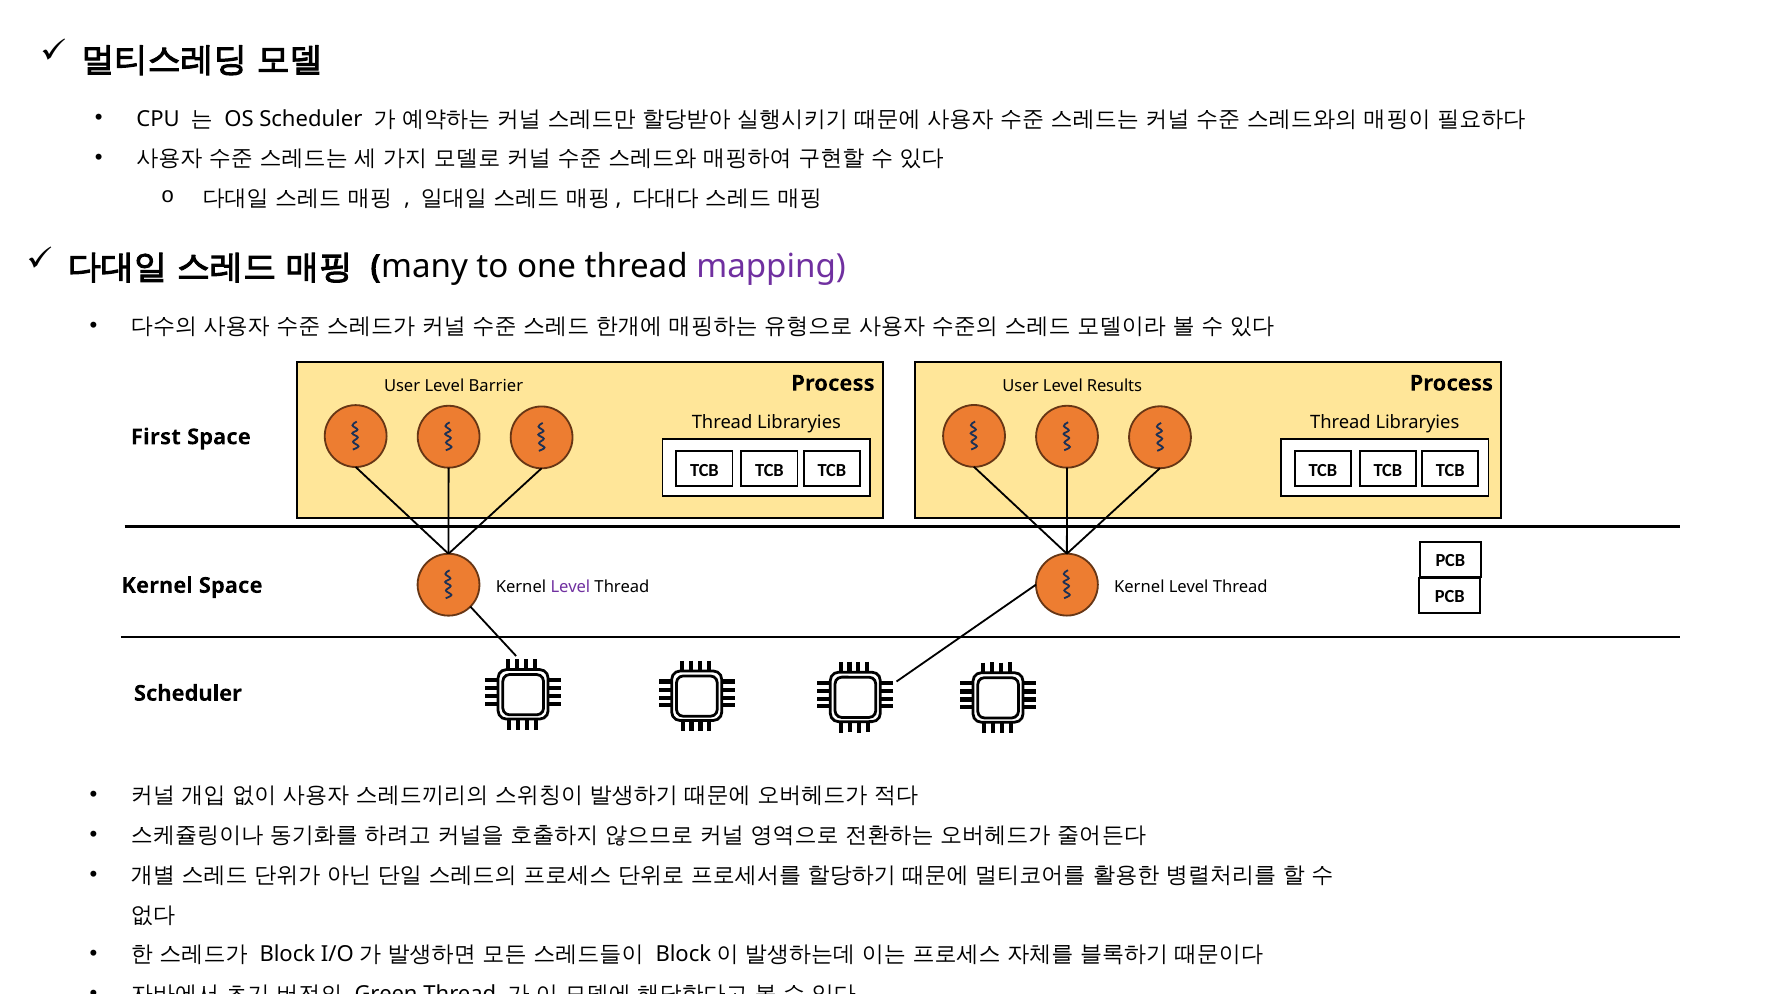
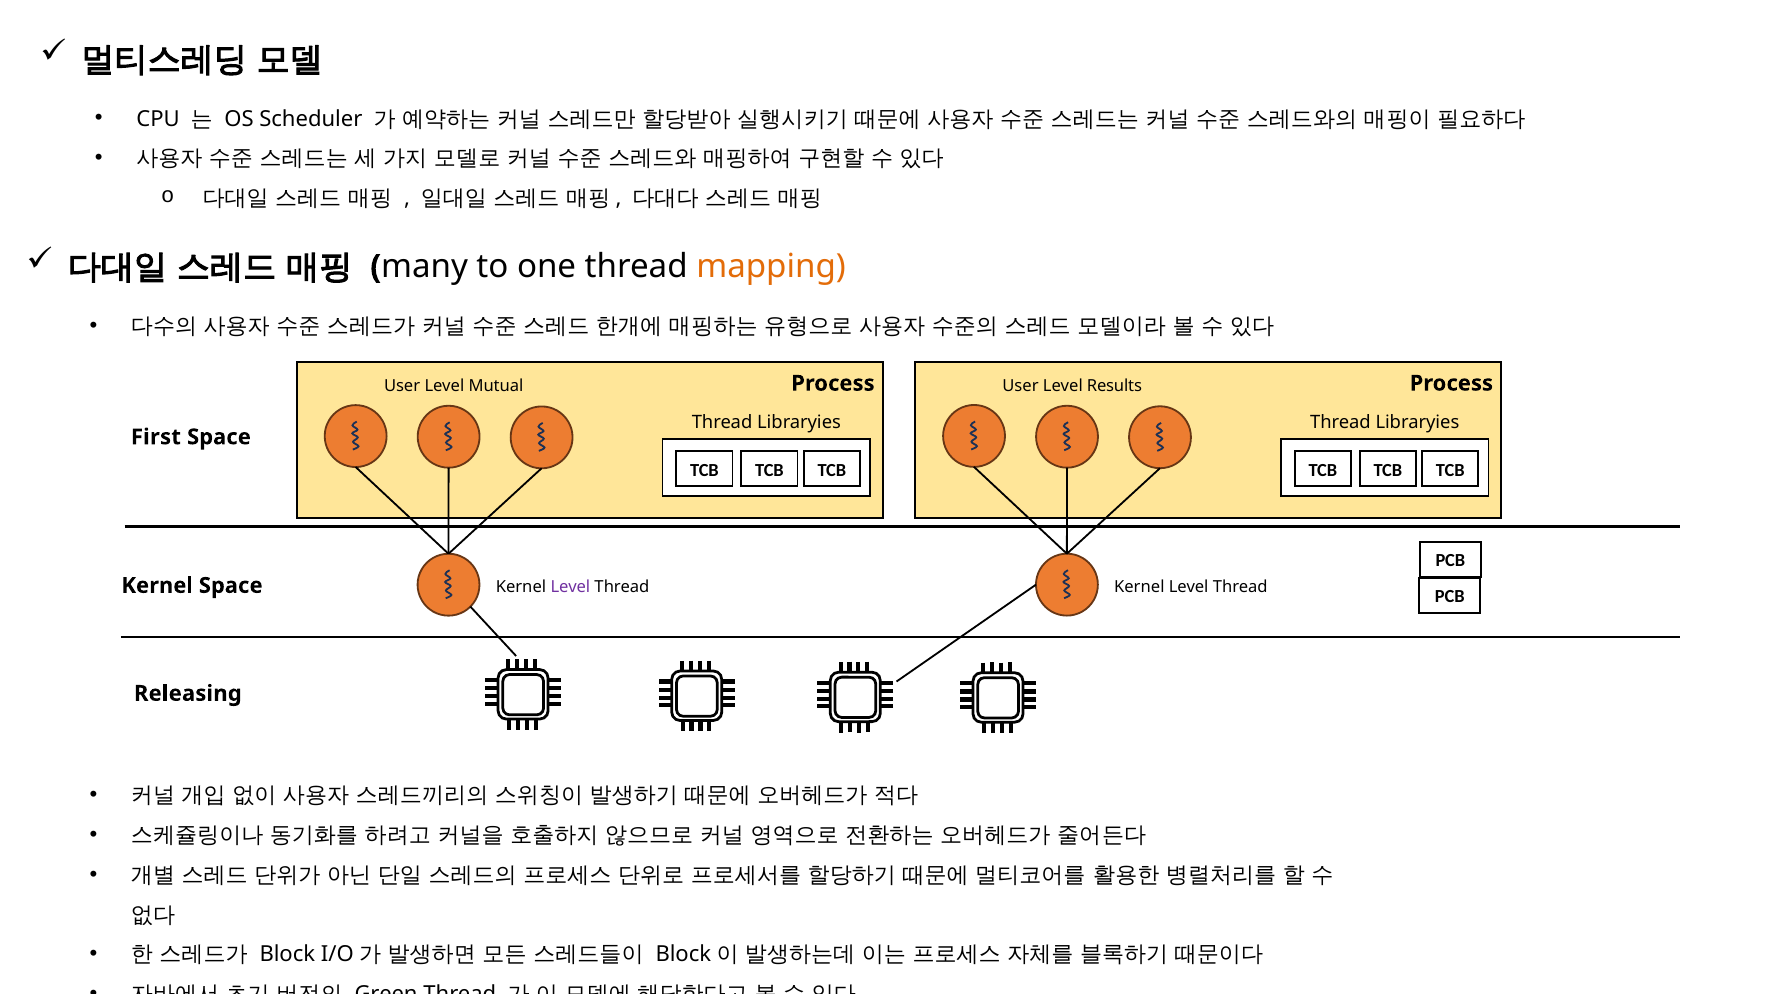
mapping colour: purple -> orange
Barrier: Barrier -> Mutual
Scheduler at (188, 693): Scheduler -> Releasing
